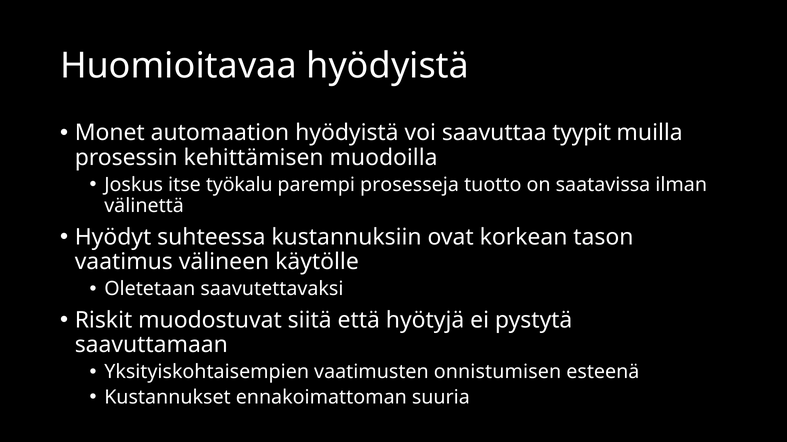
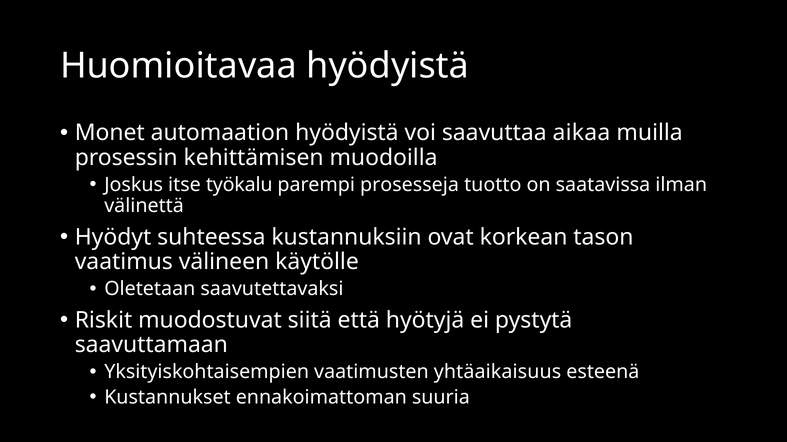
tyypit: tyypit -> aikaa
onnistumisen: onnistumisen -> yhtäaikaisuus
